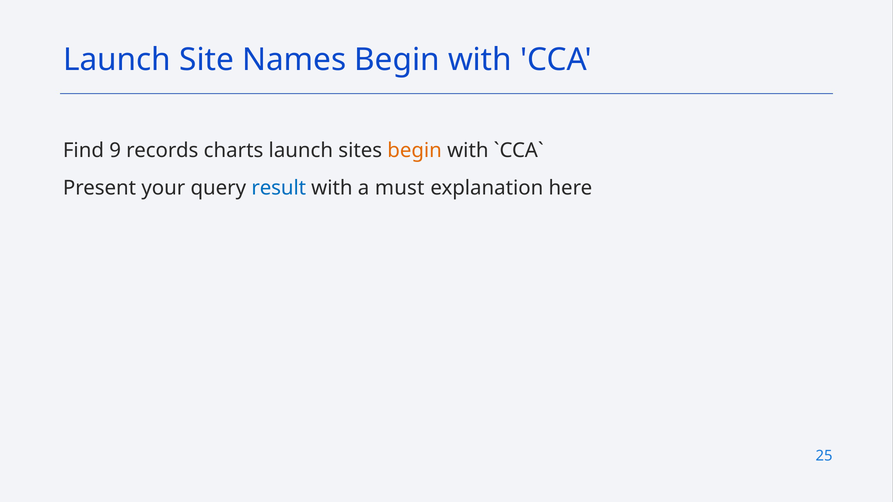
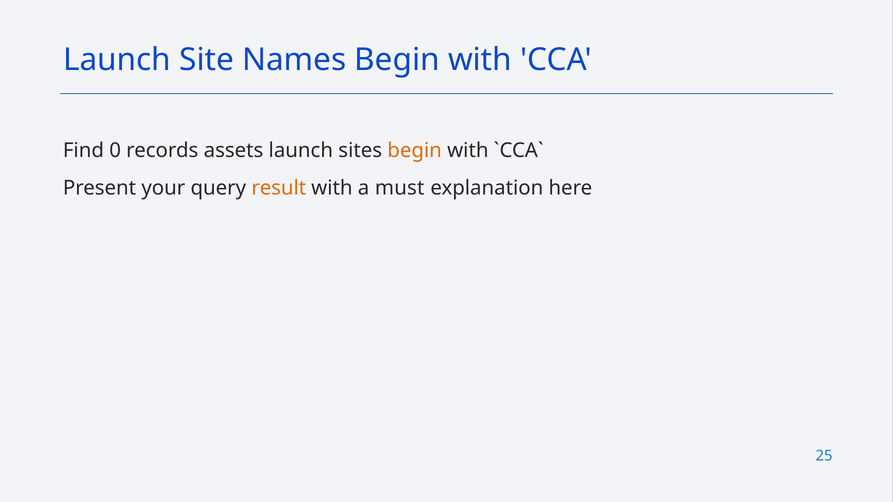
9: 9 -> 0
charts: charts -> assets
result colour: blue -> orange
